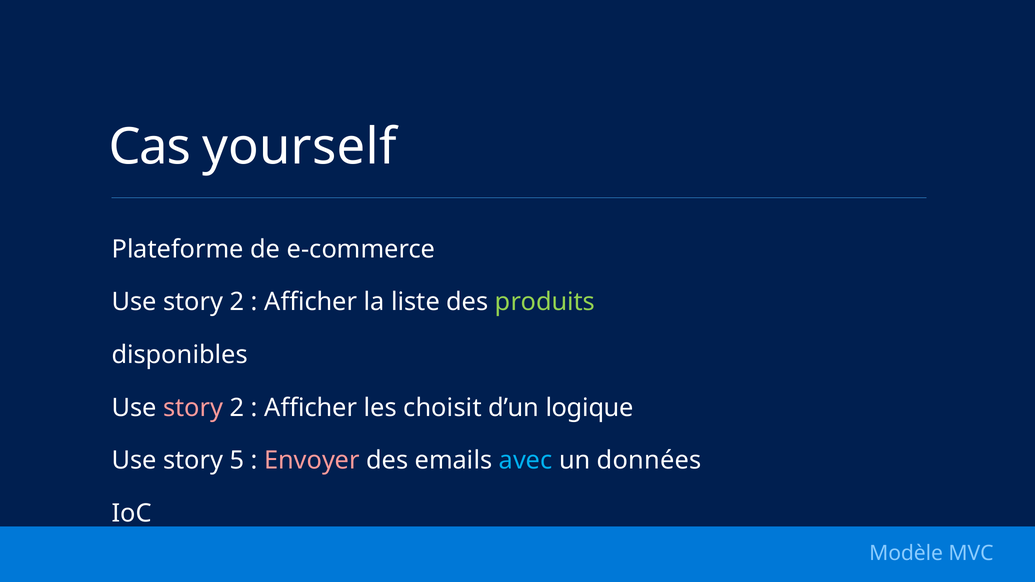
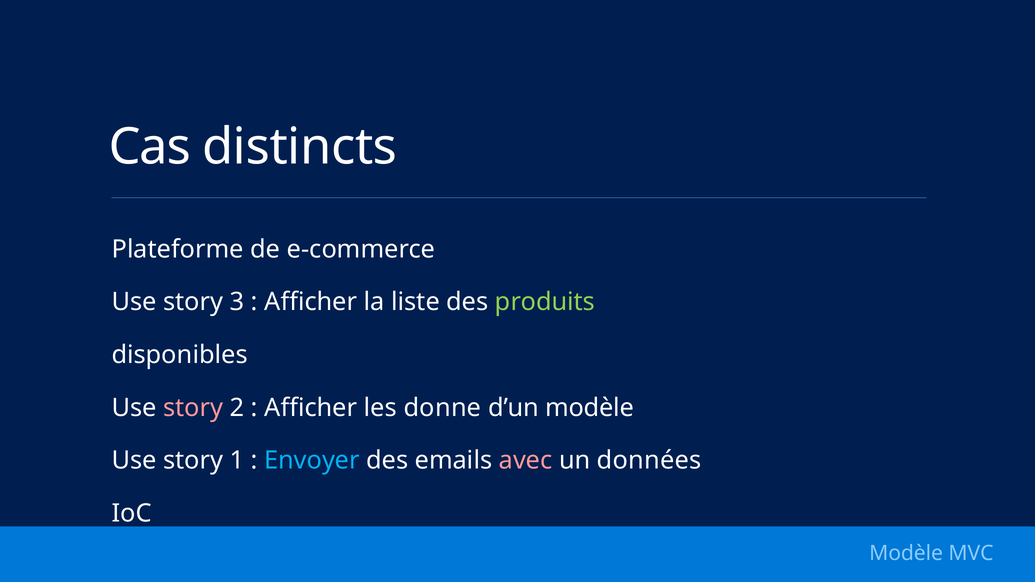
yourself: yourself -> distincts
2 at (237, 302): 2 -> 3
choisit: choisit -> donne
d’un logique: logique -> modèle
5: 5 -> 1
Envoyer colour: pink -> light blue
avec colour: light blue -> pink
